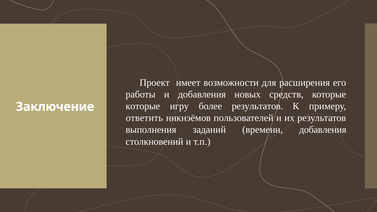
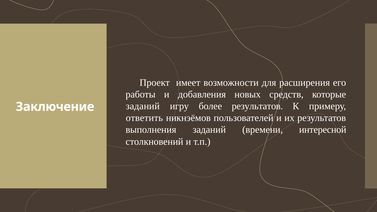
которые at (143, 106): которые -> заданий
времени добавления: добавления -> интересной
